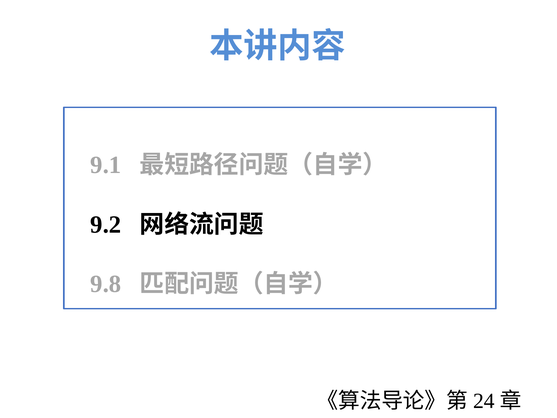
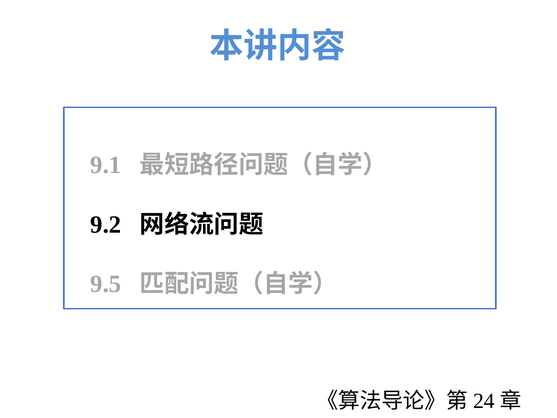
9.8: 9.8 -> 9.5
